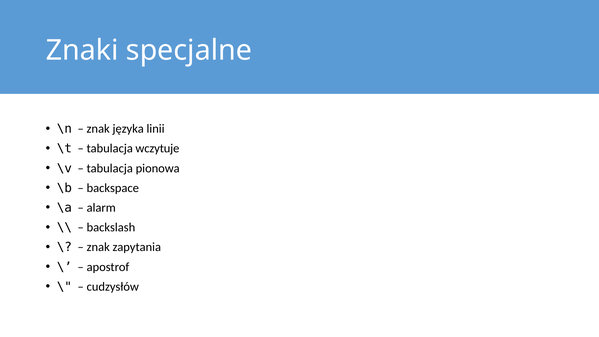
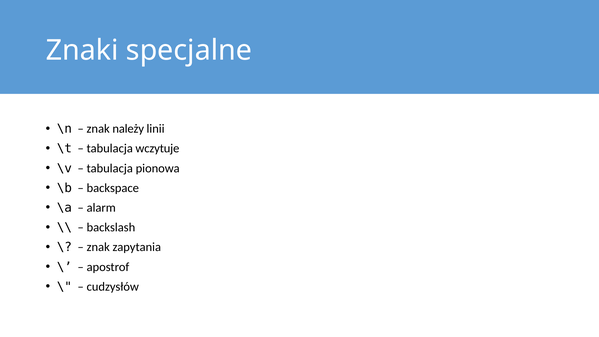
języka: języka -> należy
